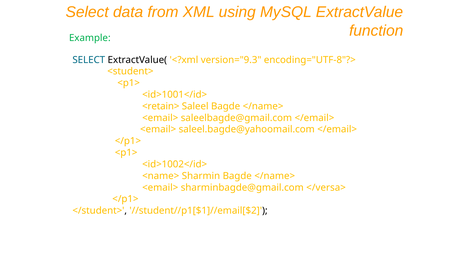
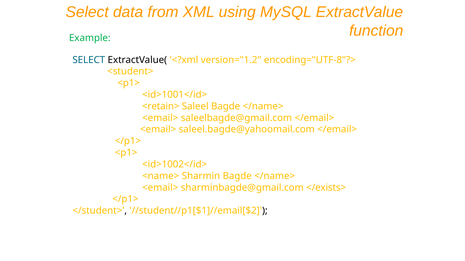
version="9.3: version="9.3 -> version="1.2
</versa>: </versa> -> </exists>
